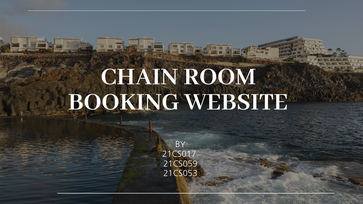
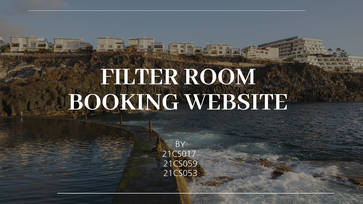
CHAIN: CHAIN -> FILTER
